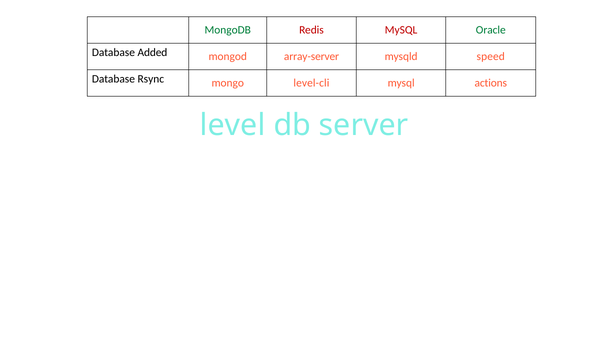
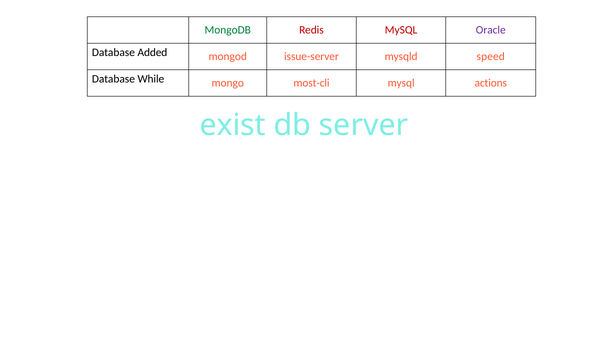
Oracle colour: green -> purple
array-server: array-server -> issue-server
Rsync: Rsync -> While
level-cli: level-cli -> most-cli
level: level -> exist
